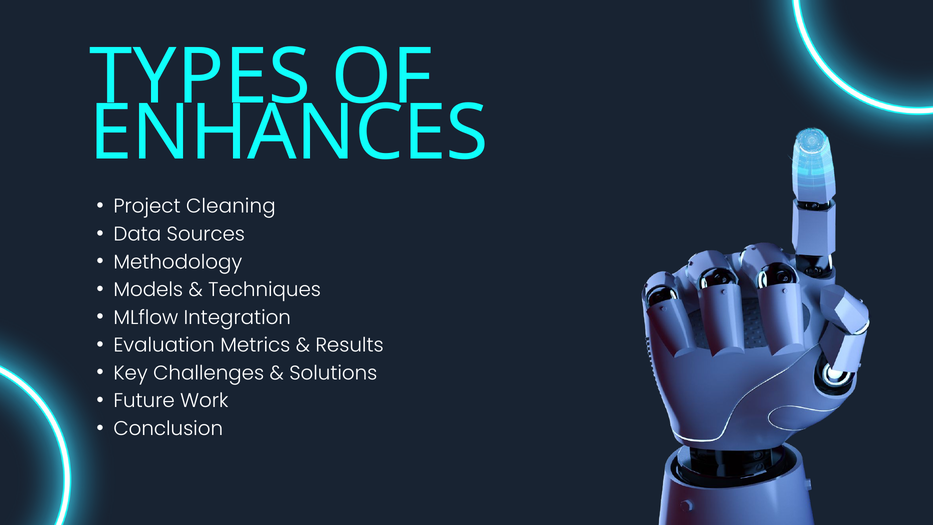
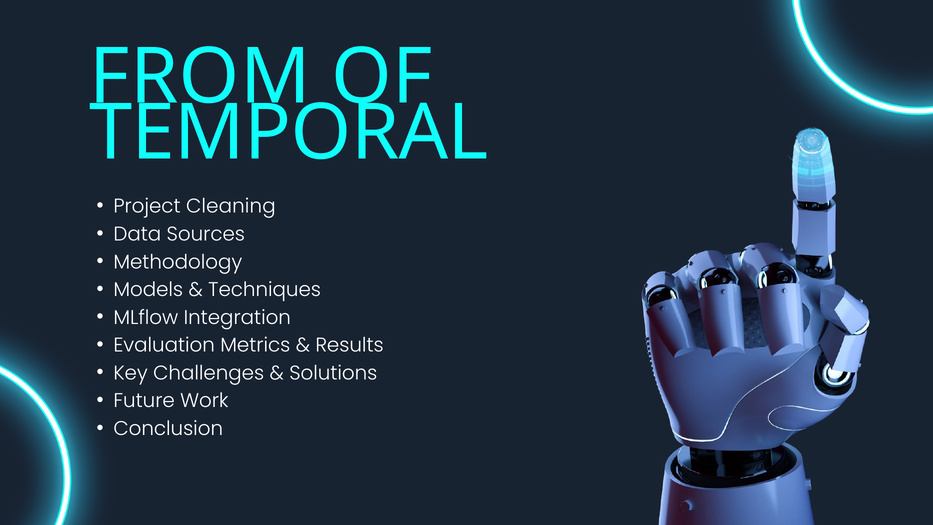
TYPES: TYPES -> FROM
ENHANCES: ENHANCES -> TEMPORAL
